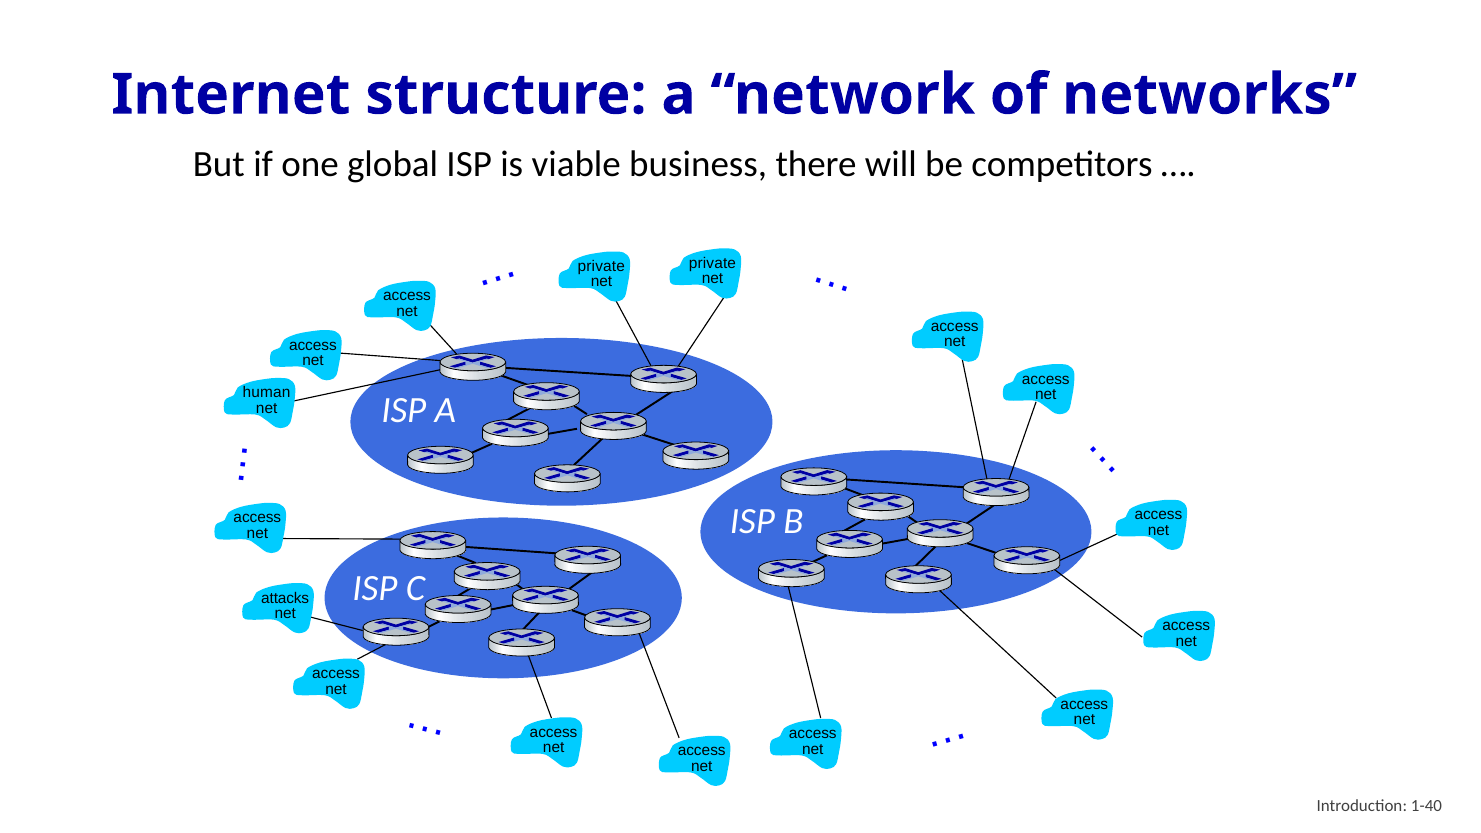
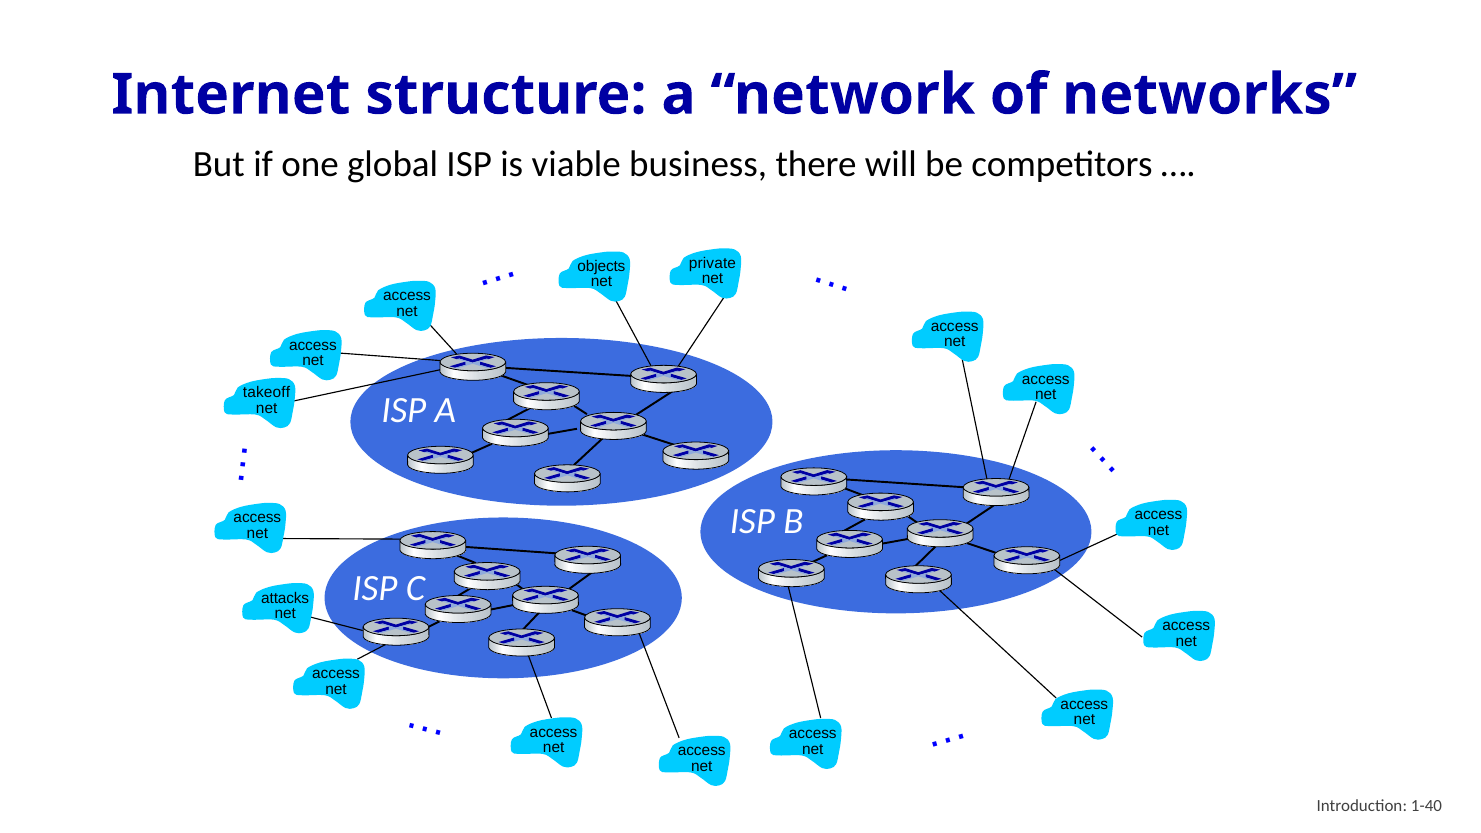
private at (601, 266): private -> objects
human: human -> takeoff
